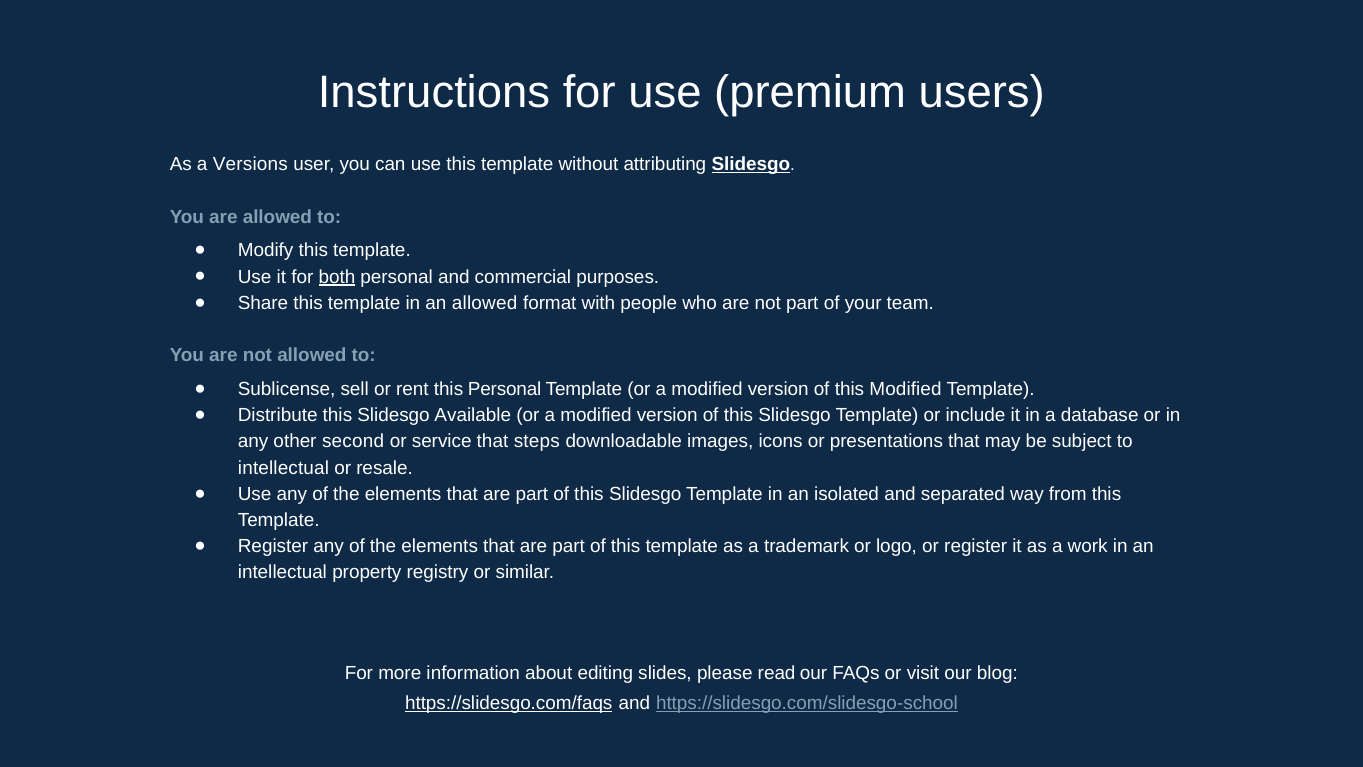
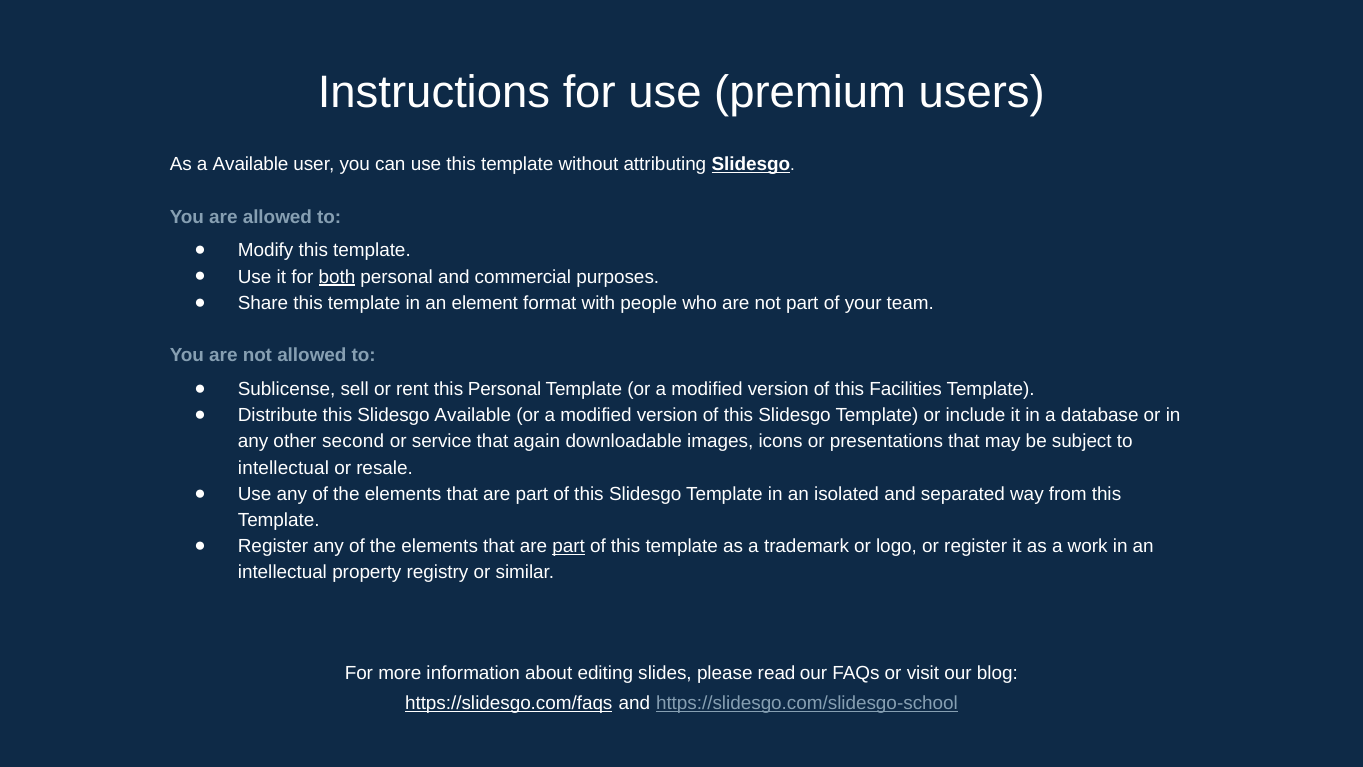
a Versions: Versions -> Available
an allowed: allowed -> element
this Modified: Modified -> Facilities
steps: steps -> again
part at (569, 546) underline: none -> present
